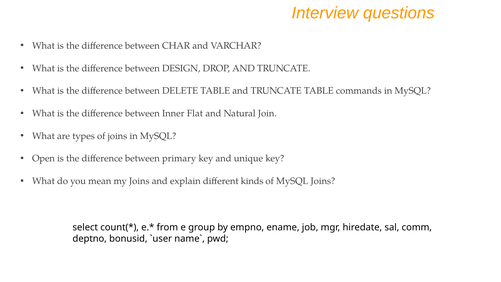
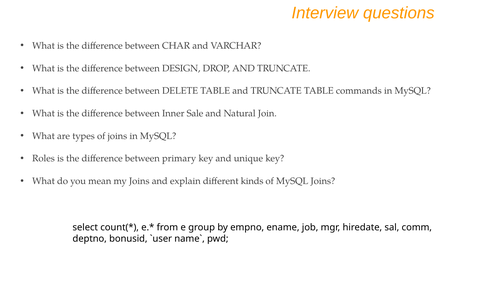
Flat: Flat -> Sale
Open: Open -> Roles
